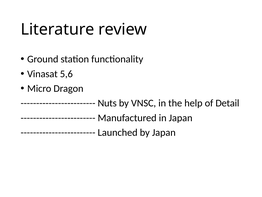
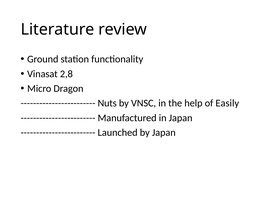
5,6: 5,6 -> 2,8
Detail: Detail -> Easily
